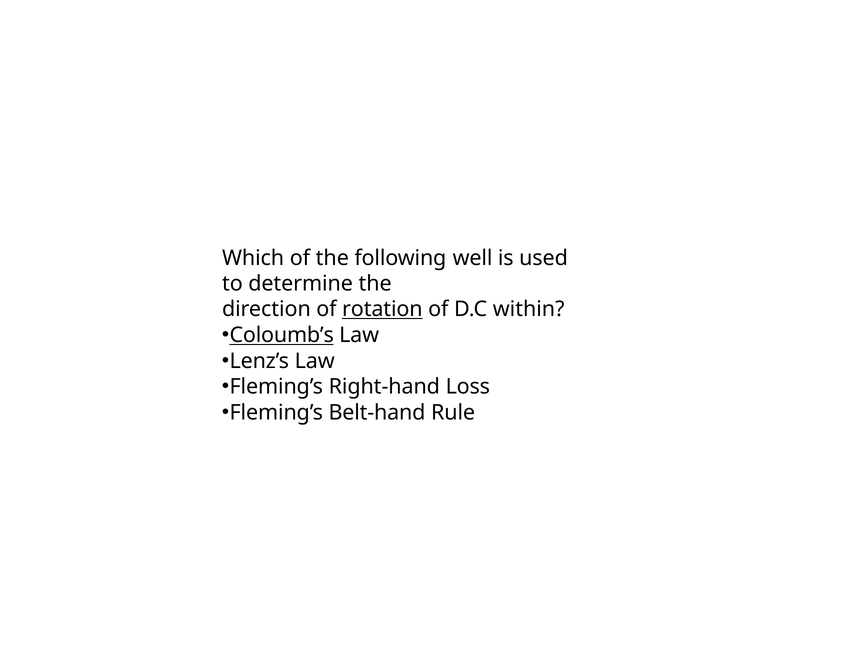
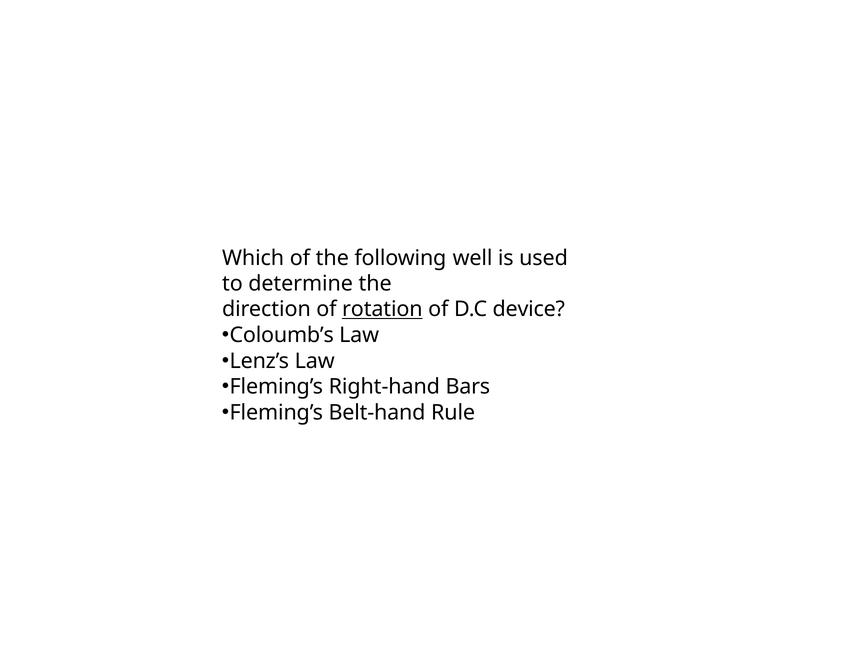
within: within -> device
Coloumb’s underline: present -> none
Loss: Loss -> Bars
